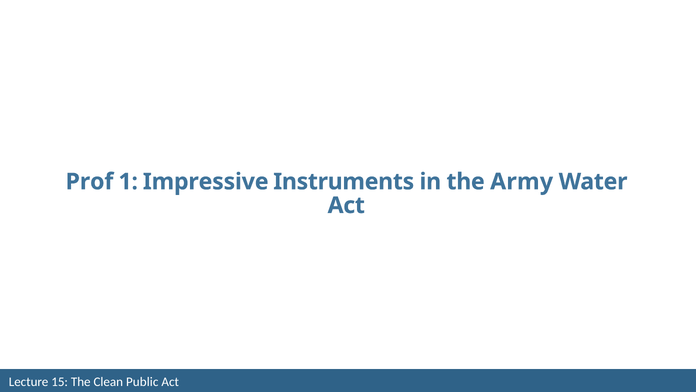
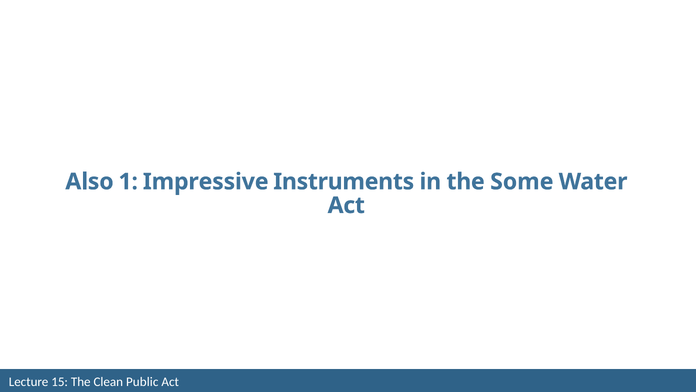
Prof: Prof -> Also
Army: Army -> Some
